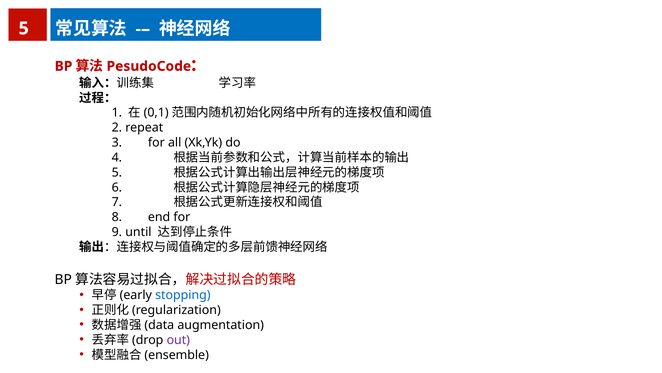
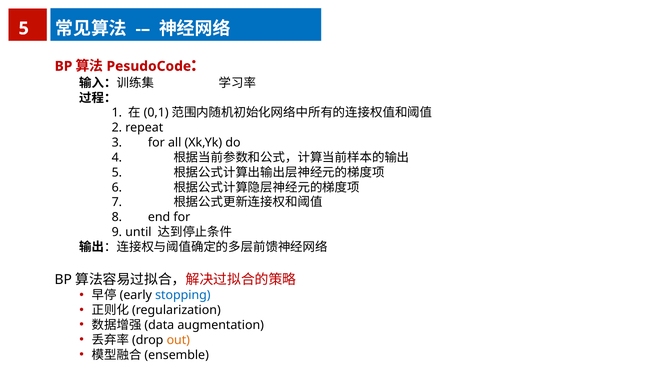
out colour: purple -> orange
